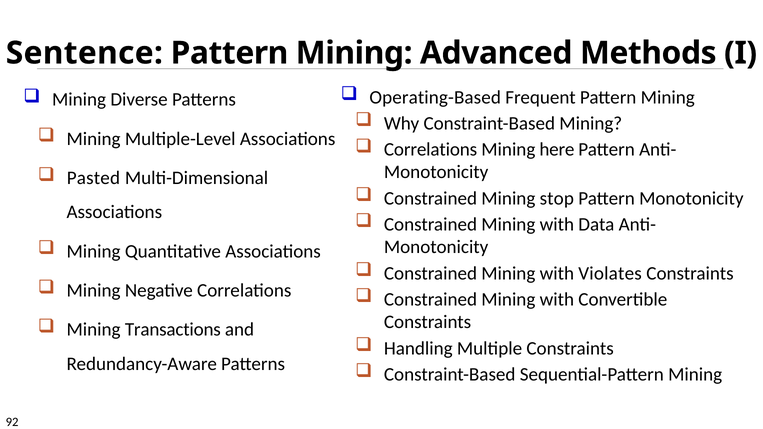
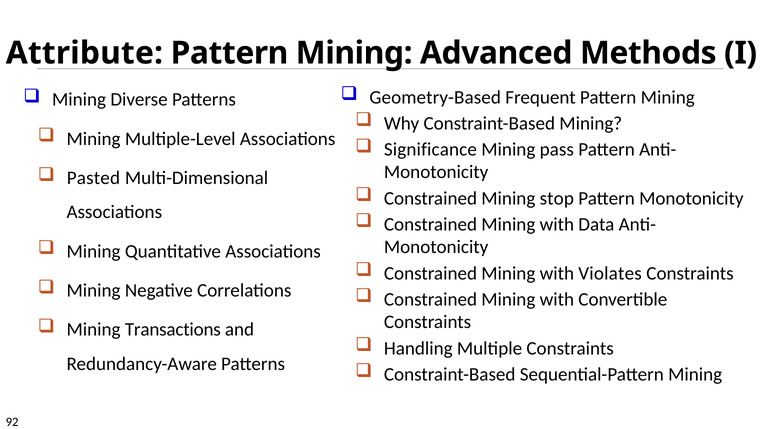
Sentence: Sentence -> Attribute
Operating-Based: Operating-Based -> Geometry-Based
Correlations at (431, 149): Correlations -> Significance
here: here -> pass
